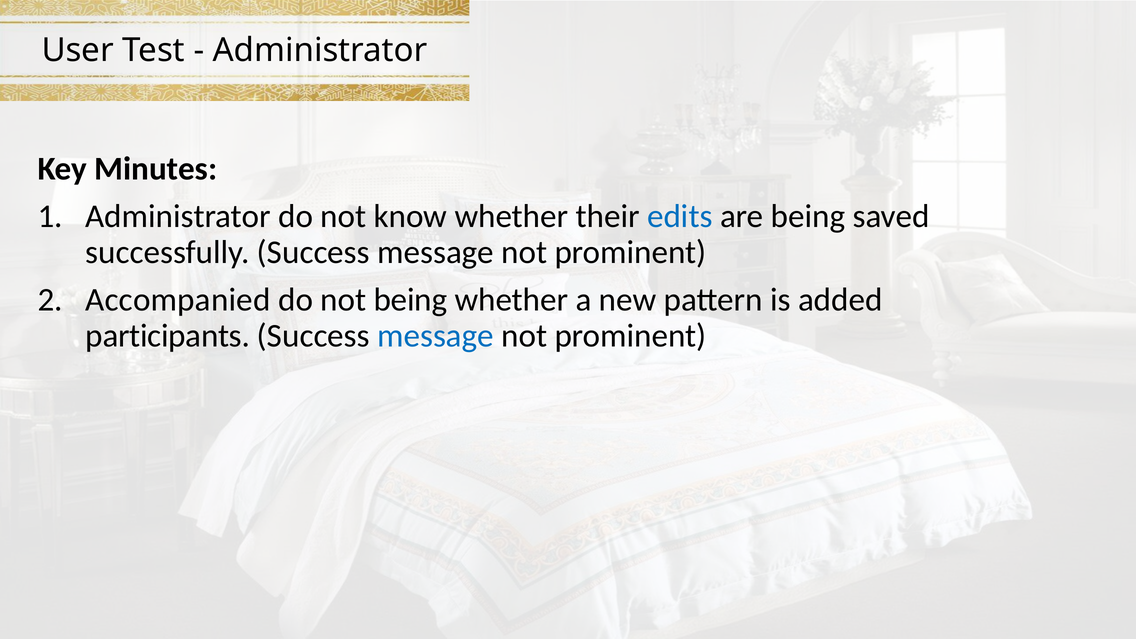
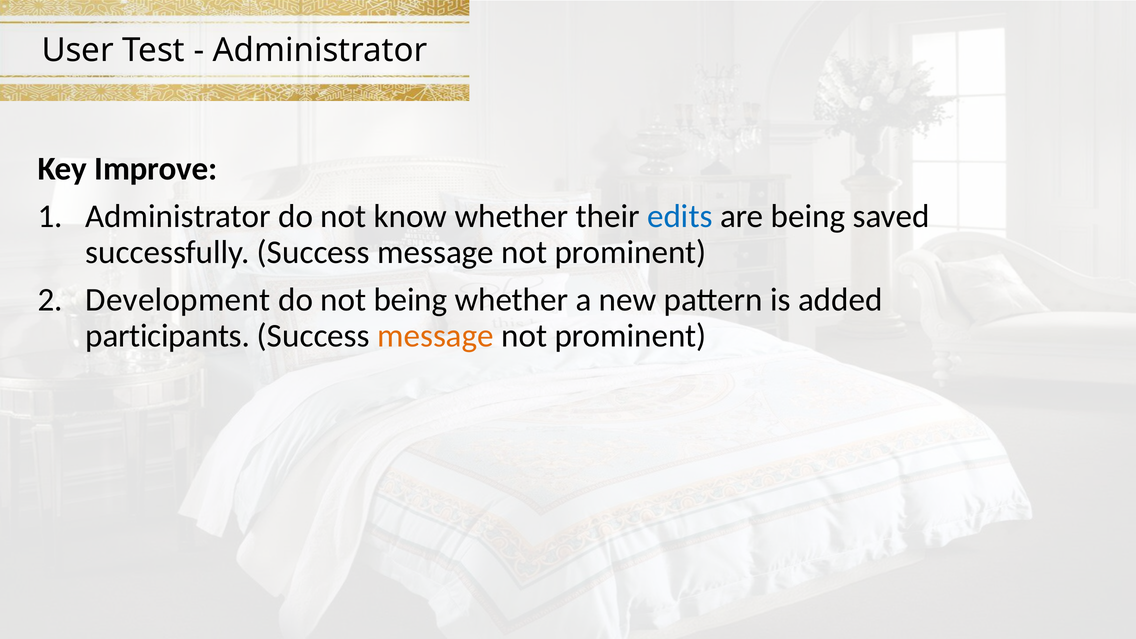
Minutes: Minutes -> Improve
Accompanied: Accompanied -> Development
message at (436, 336) colour: blue -> orange
